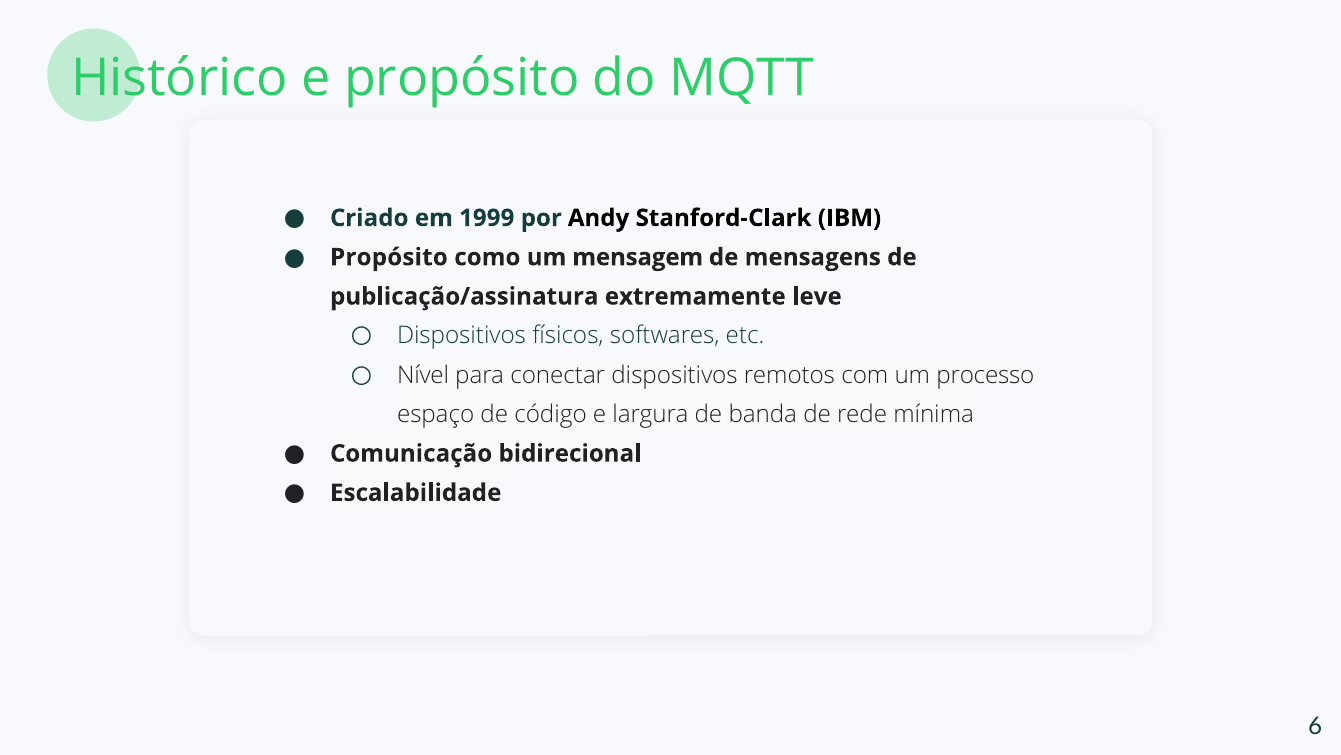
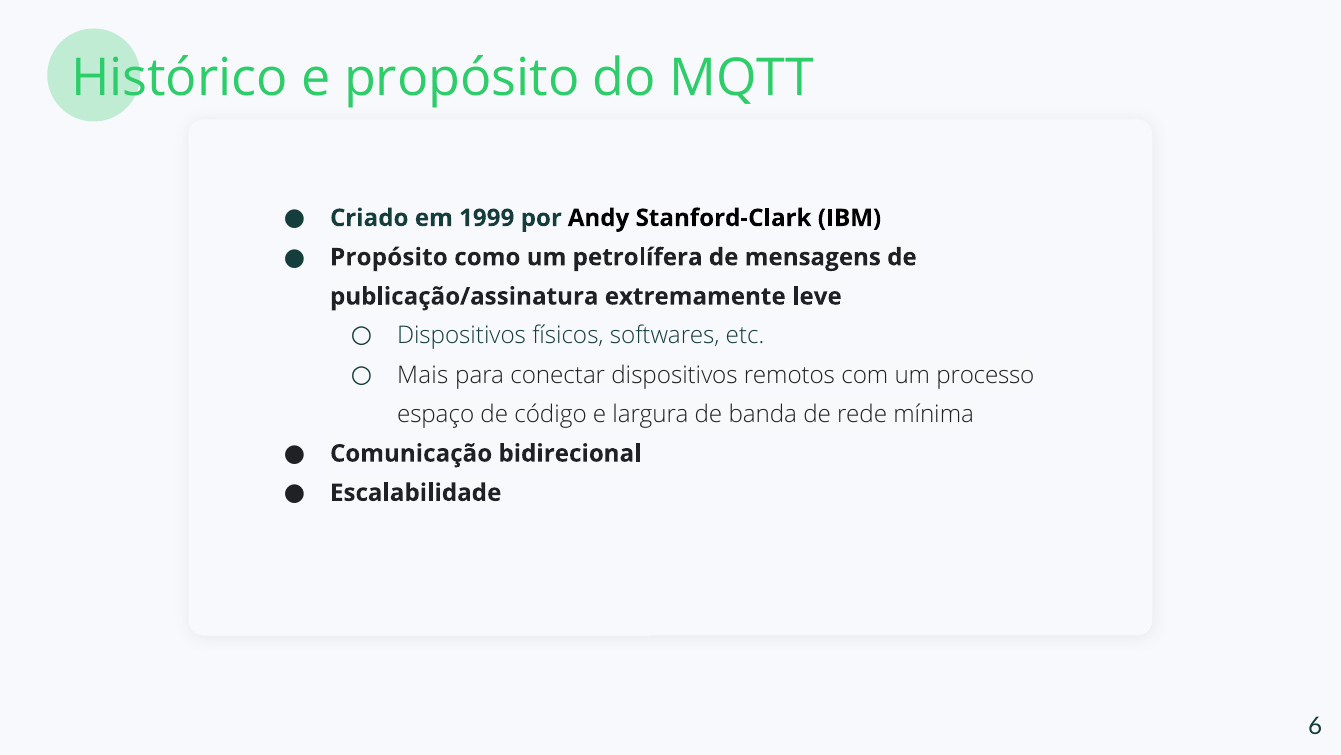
mensagem: mensagem -> petrolífera
Nível: Nível -> Mais
